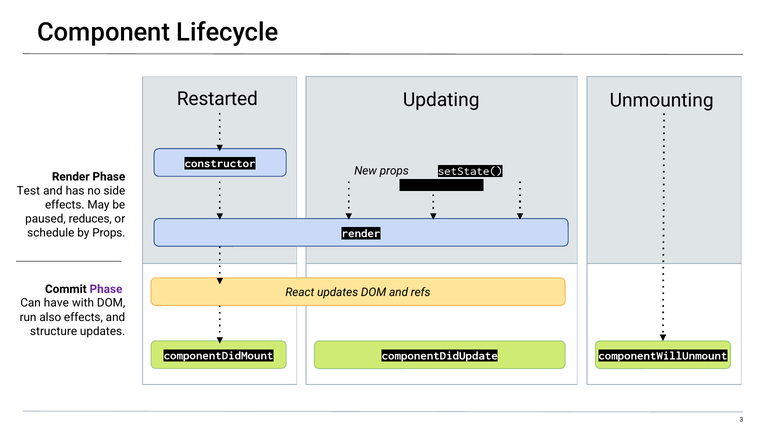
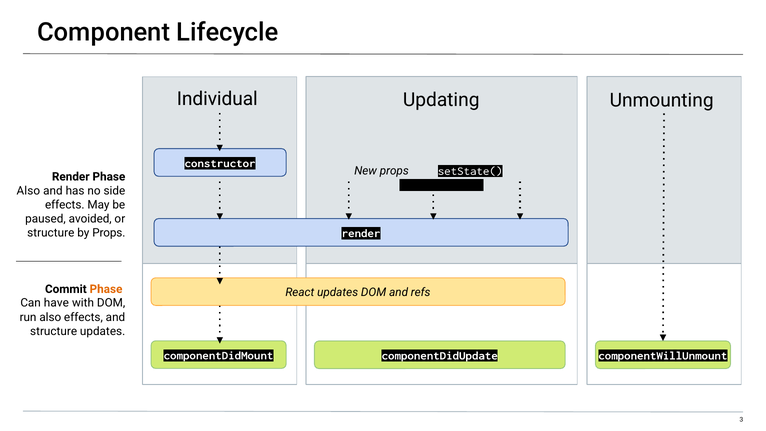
Restarted: Restarted -> Individual
Test at (28, 191): Test -> Also
reduces: reduces -> avoided
schedule at (51, 233): schedule -> structure
Phase at (106, 289) colour: purple -> orange
